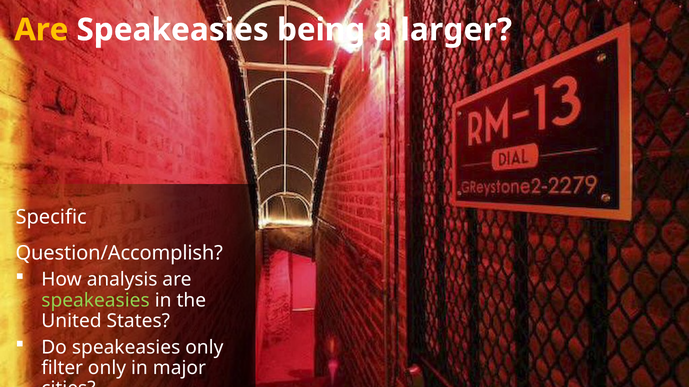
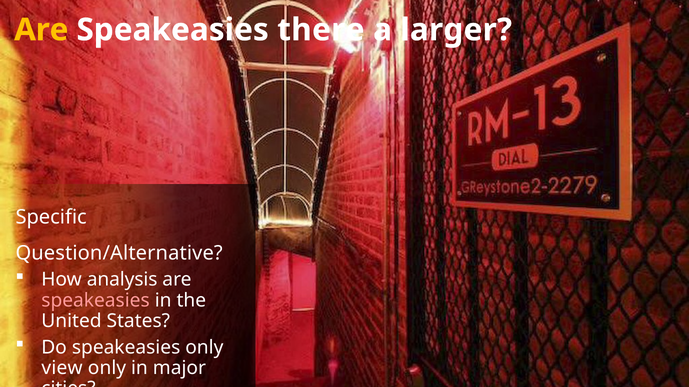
being: being -> there
Question/Accomplish: Question/Accomplish -> Question/Alternative
speakeasies at (96, 301) colour: light green -> pink
filter: filter -> view
